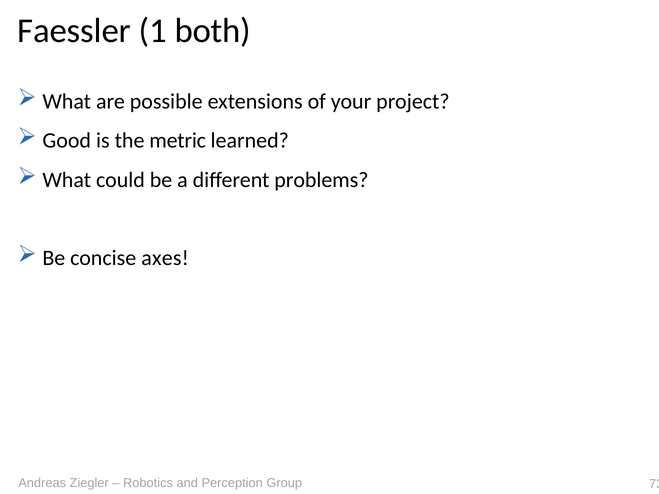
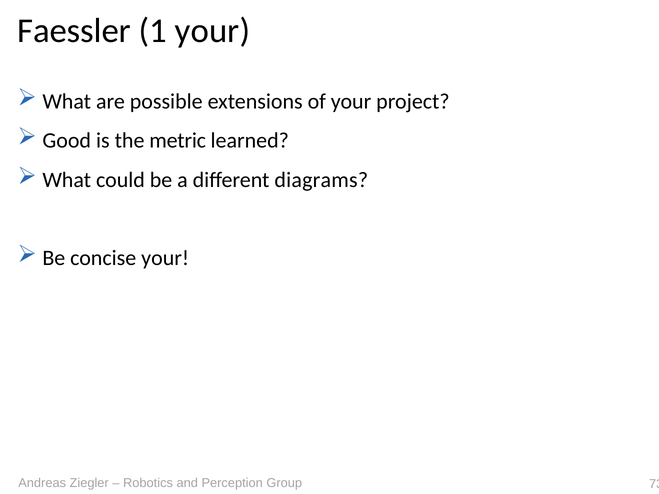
1 both: both -> your
problems: problems -> diagrams
concise axes: axes -> your
